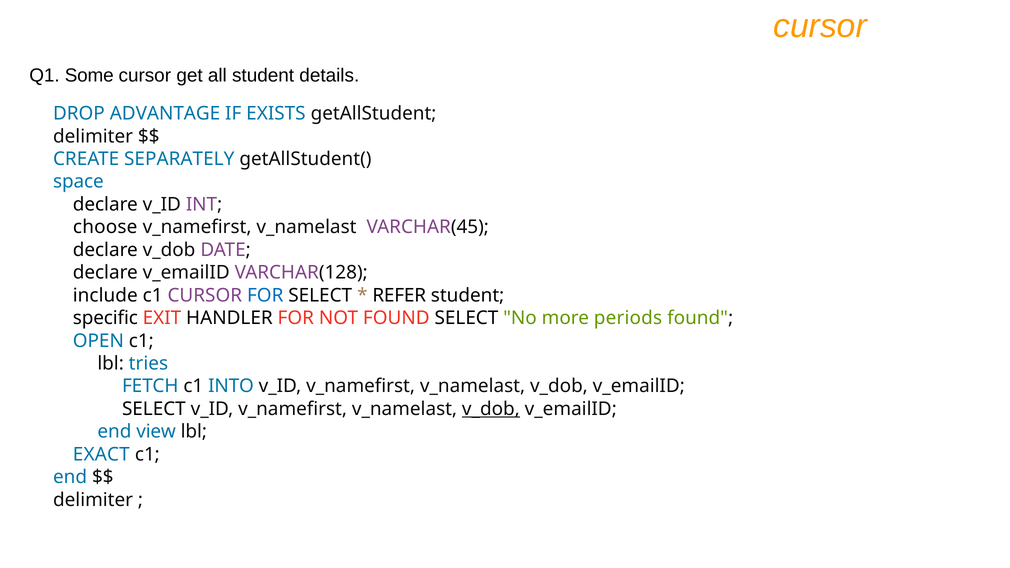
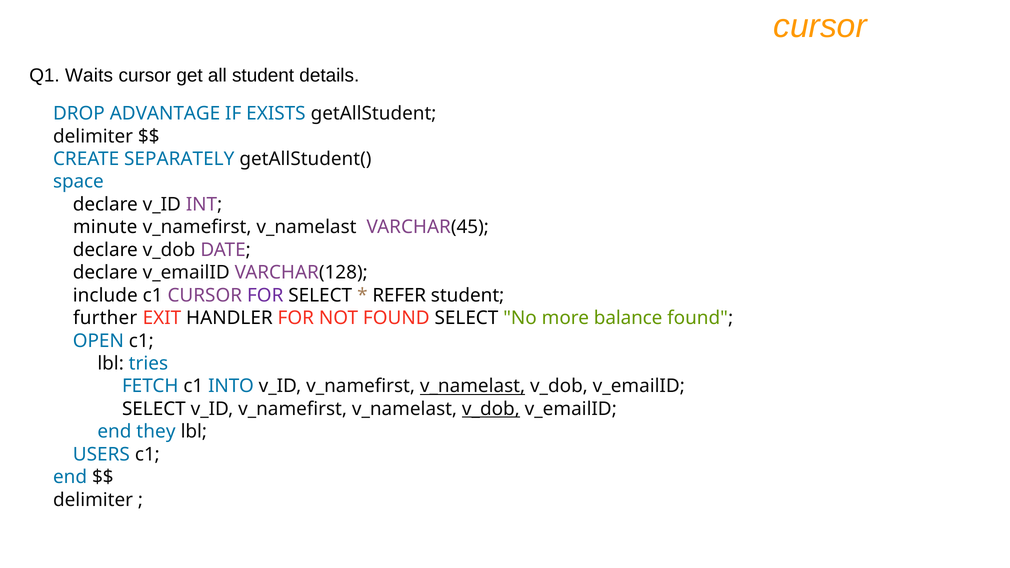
Some: Some -> Waits
choose: choose -> minute
FOR at (265, 295) colour: blue -> purple
specific: specific -> further
periods: periods -> balance
v_namelast at (473, 386) underline: none -> present
view: view -> they
EXACT: EXACT -> USERS
